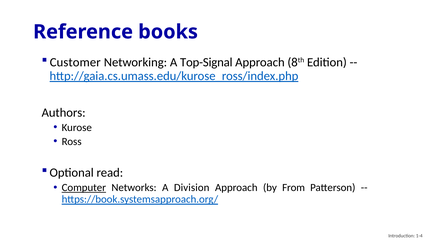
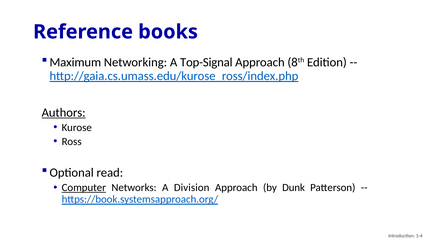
Customer: Customer -> Maximum
Authors underline: none -> present
From: From -> Dunk
